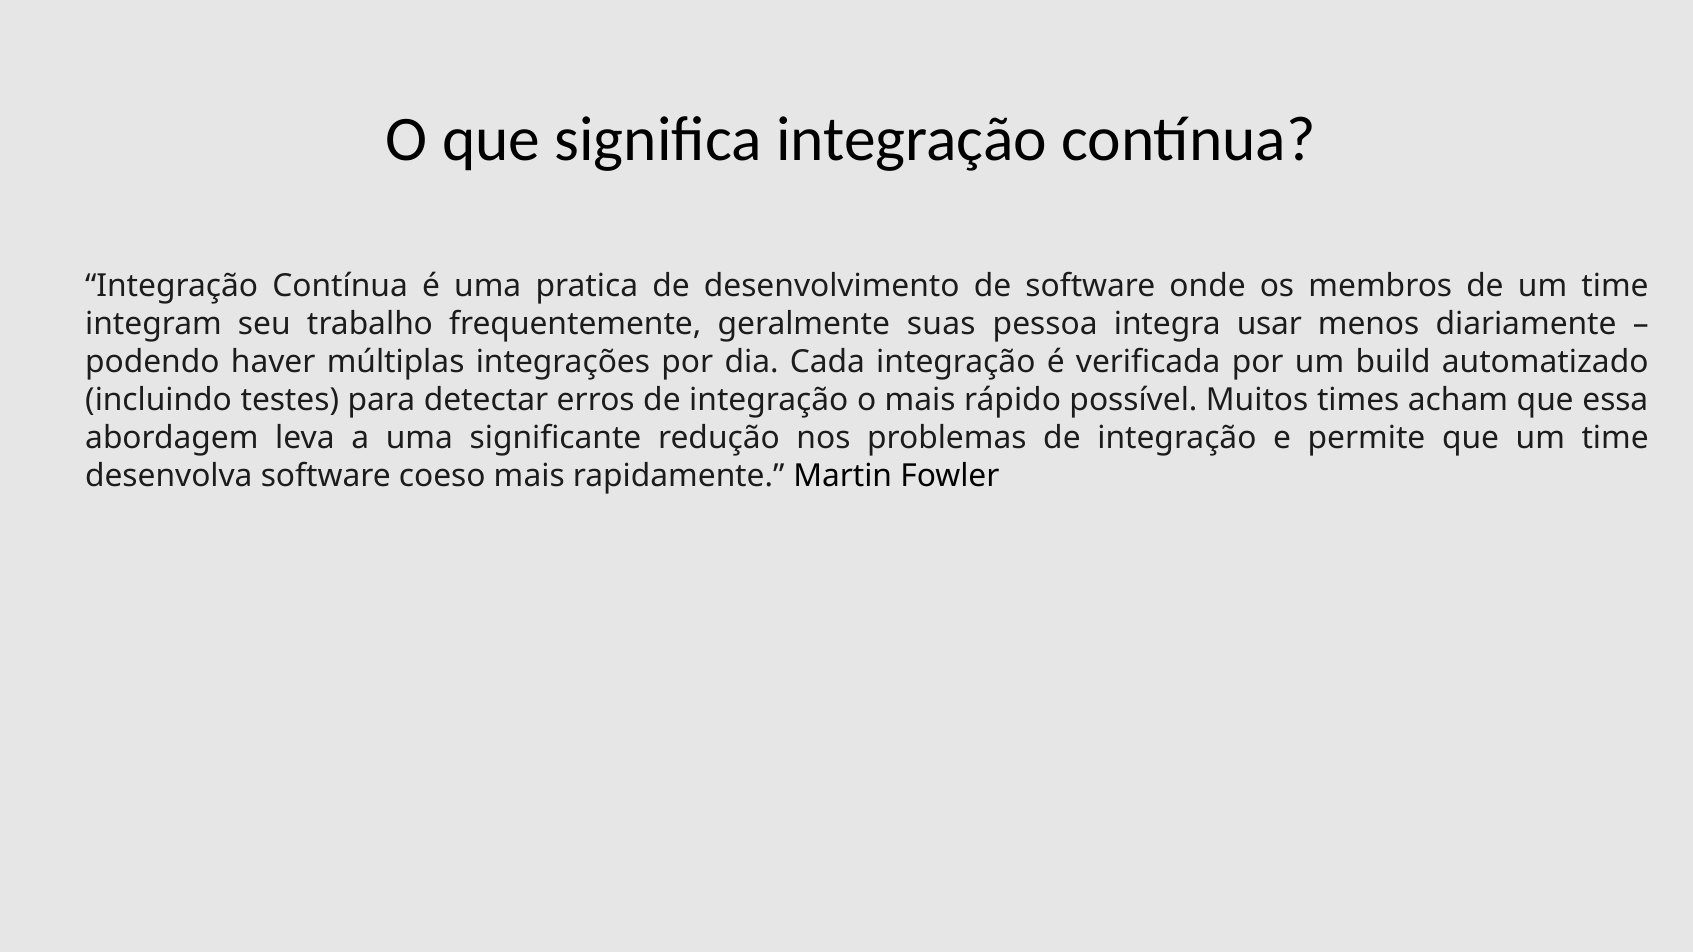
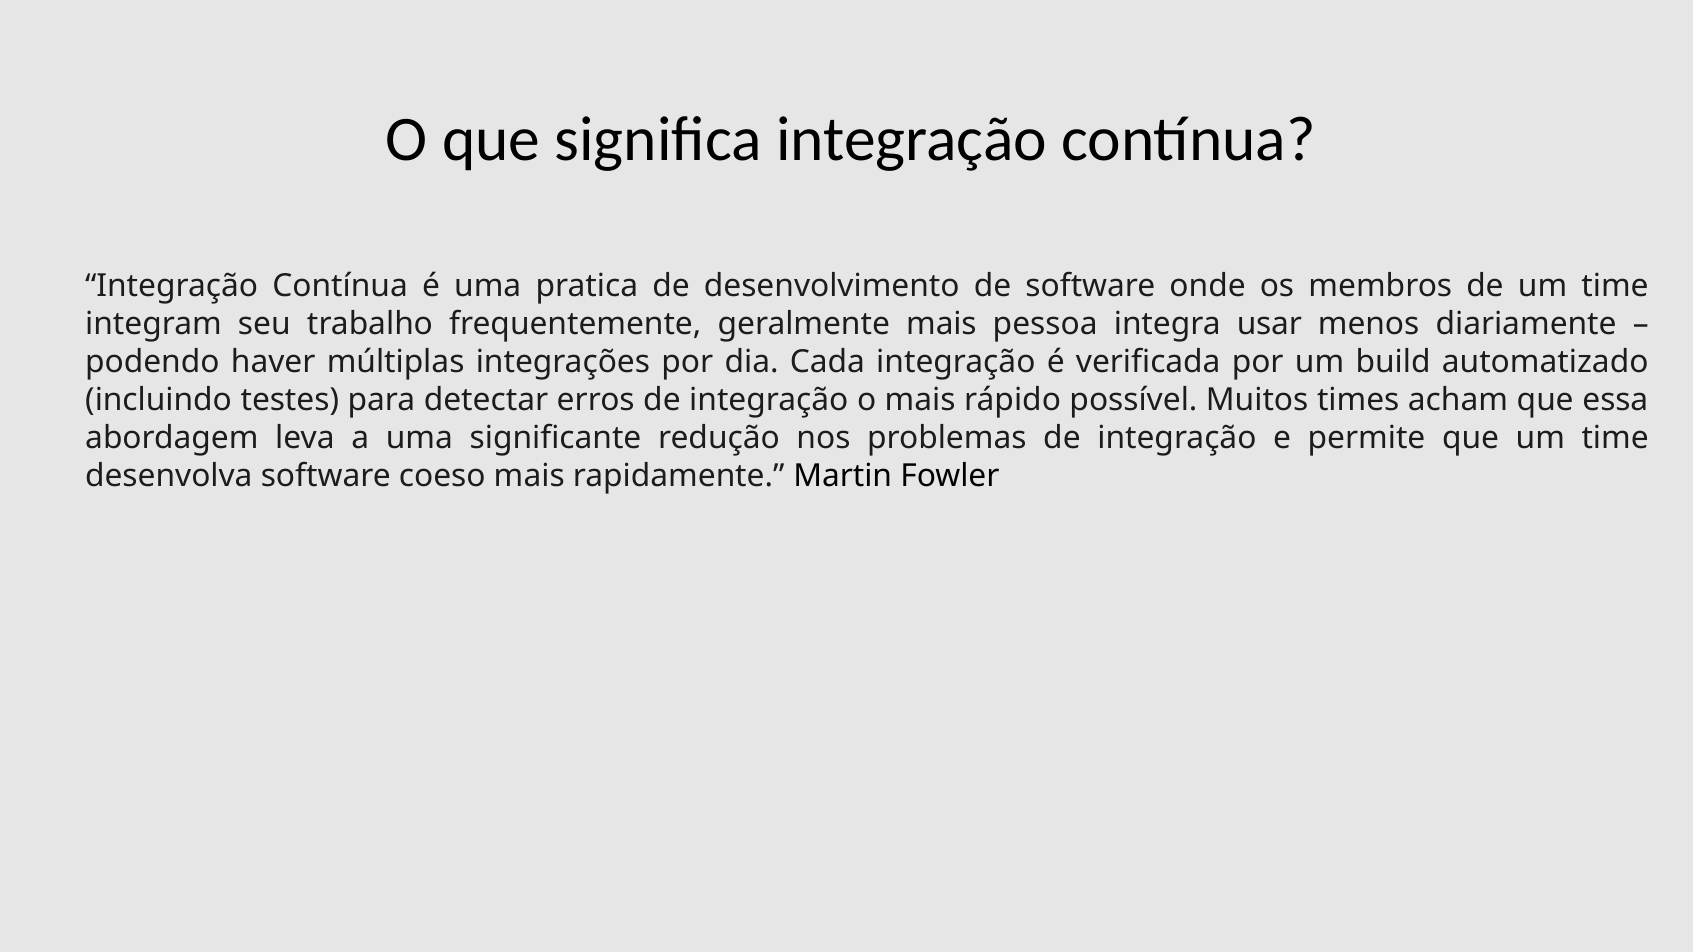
geralmente suas: suas -> mais
